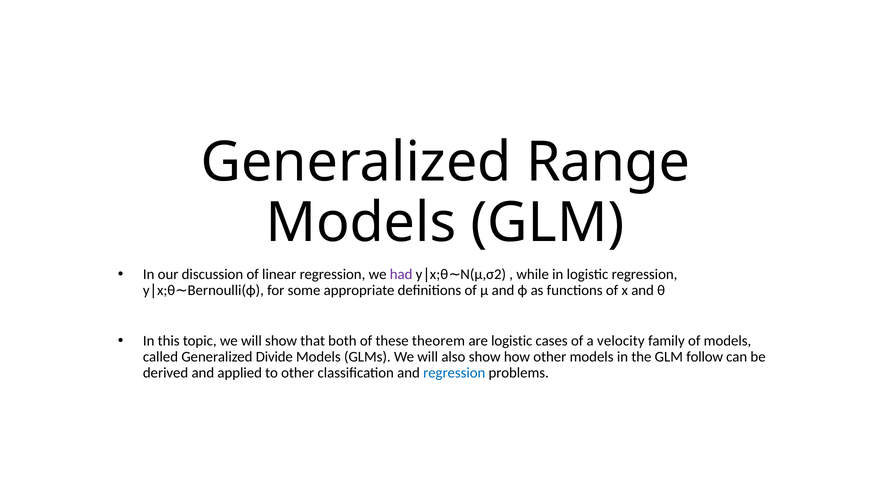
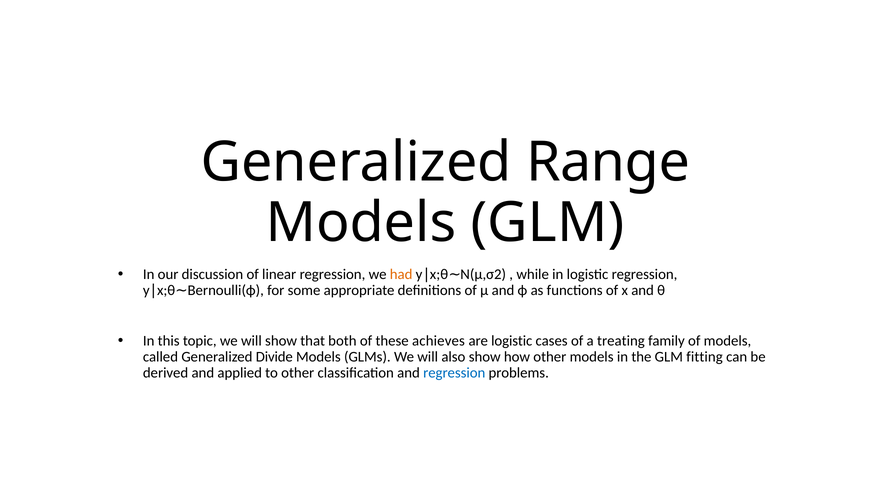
had colour: purple -> orange
theorem: theorem -> achieves
velocity: velocity -> treating
follow: follow -> fitting
